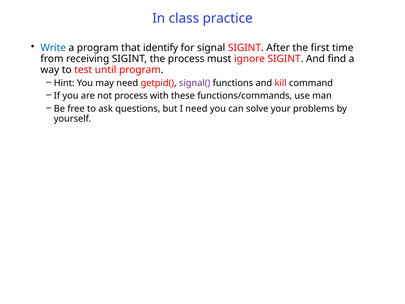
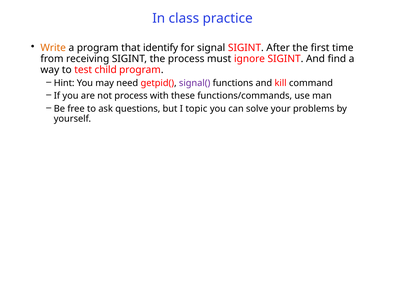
Write colour: blue -> orange
until: until -> child
I need: need -> topic
